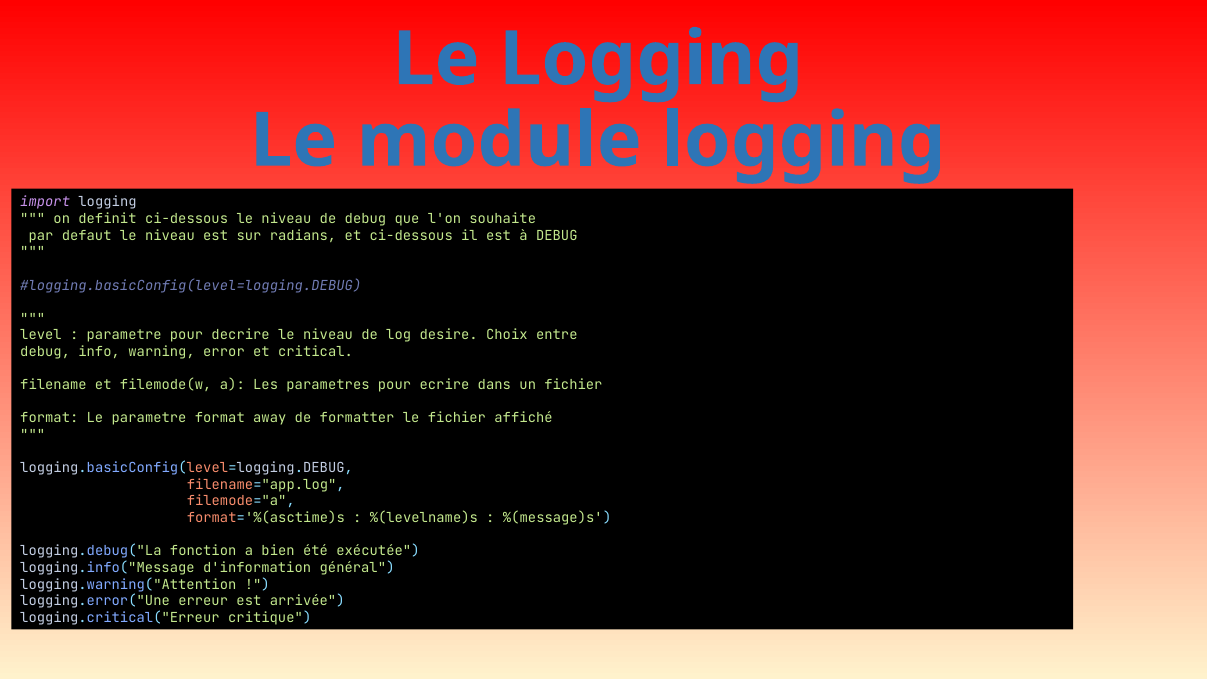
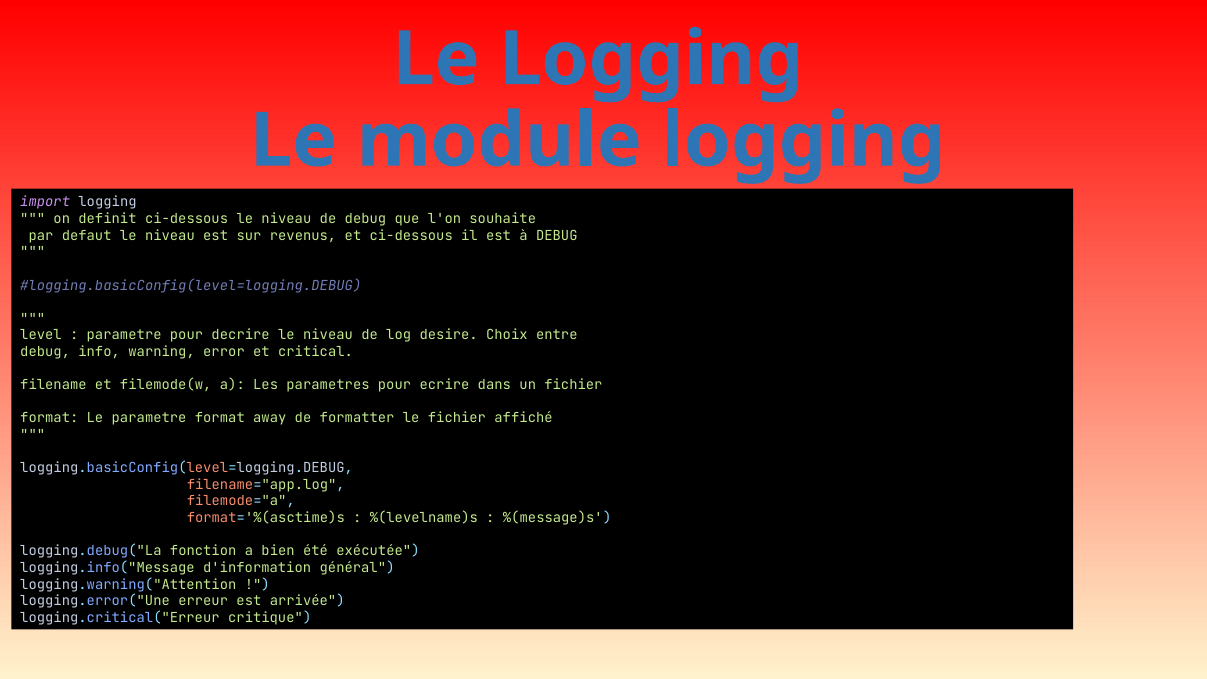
radians: radians -> revenus
